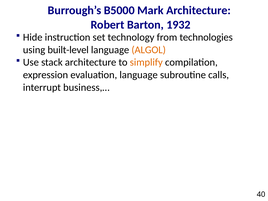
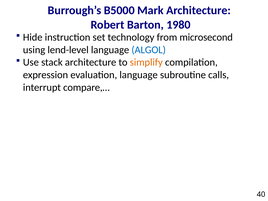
1932: 1932 -> 1980
technologies: technologies -> microsecond
built-level: built-level -> lend-level
ALGOL colour: orange -> blue
business,…: business,… -> compare,…
